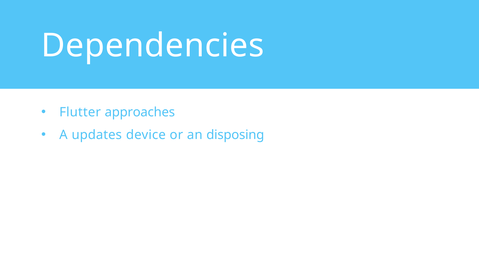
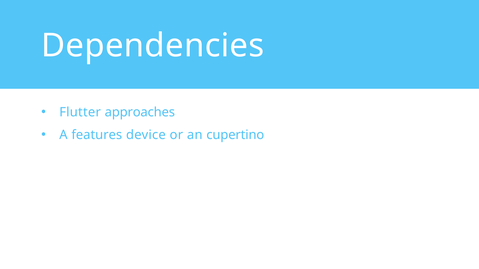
updates: updates -> features
disposing: disposing -> cupertino
